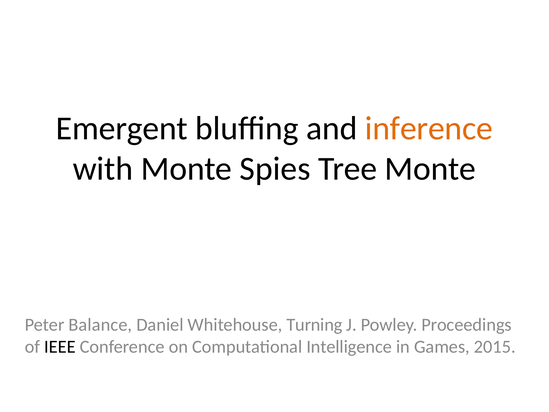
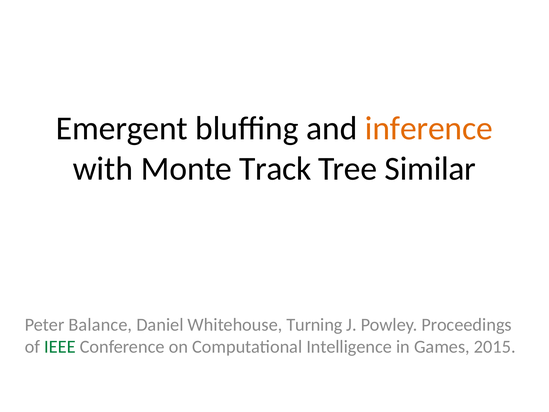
Spies: Spies -> Track
Tree Monte: Monte -> Similar
IEEE colour: black -> green
